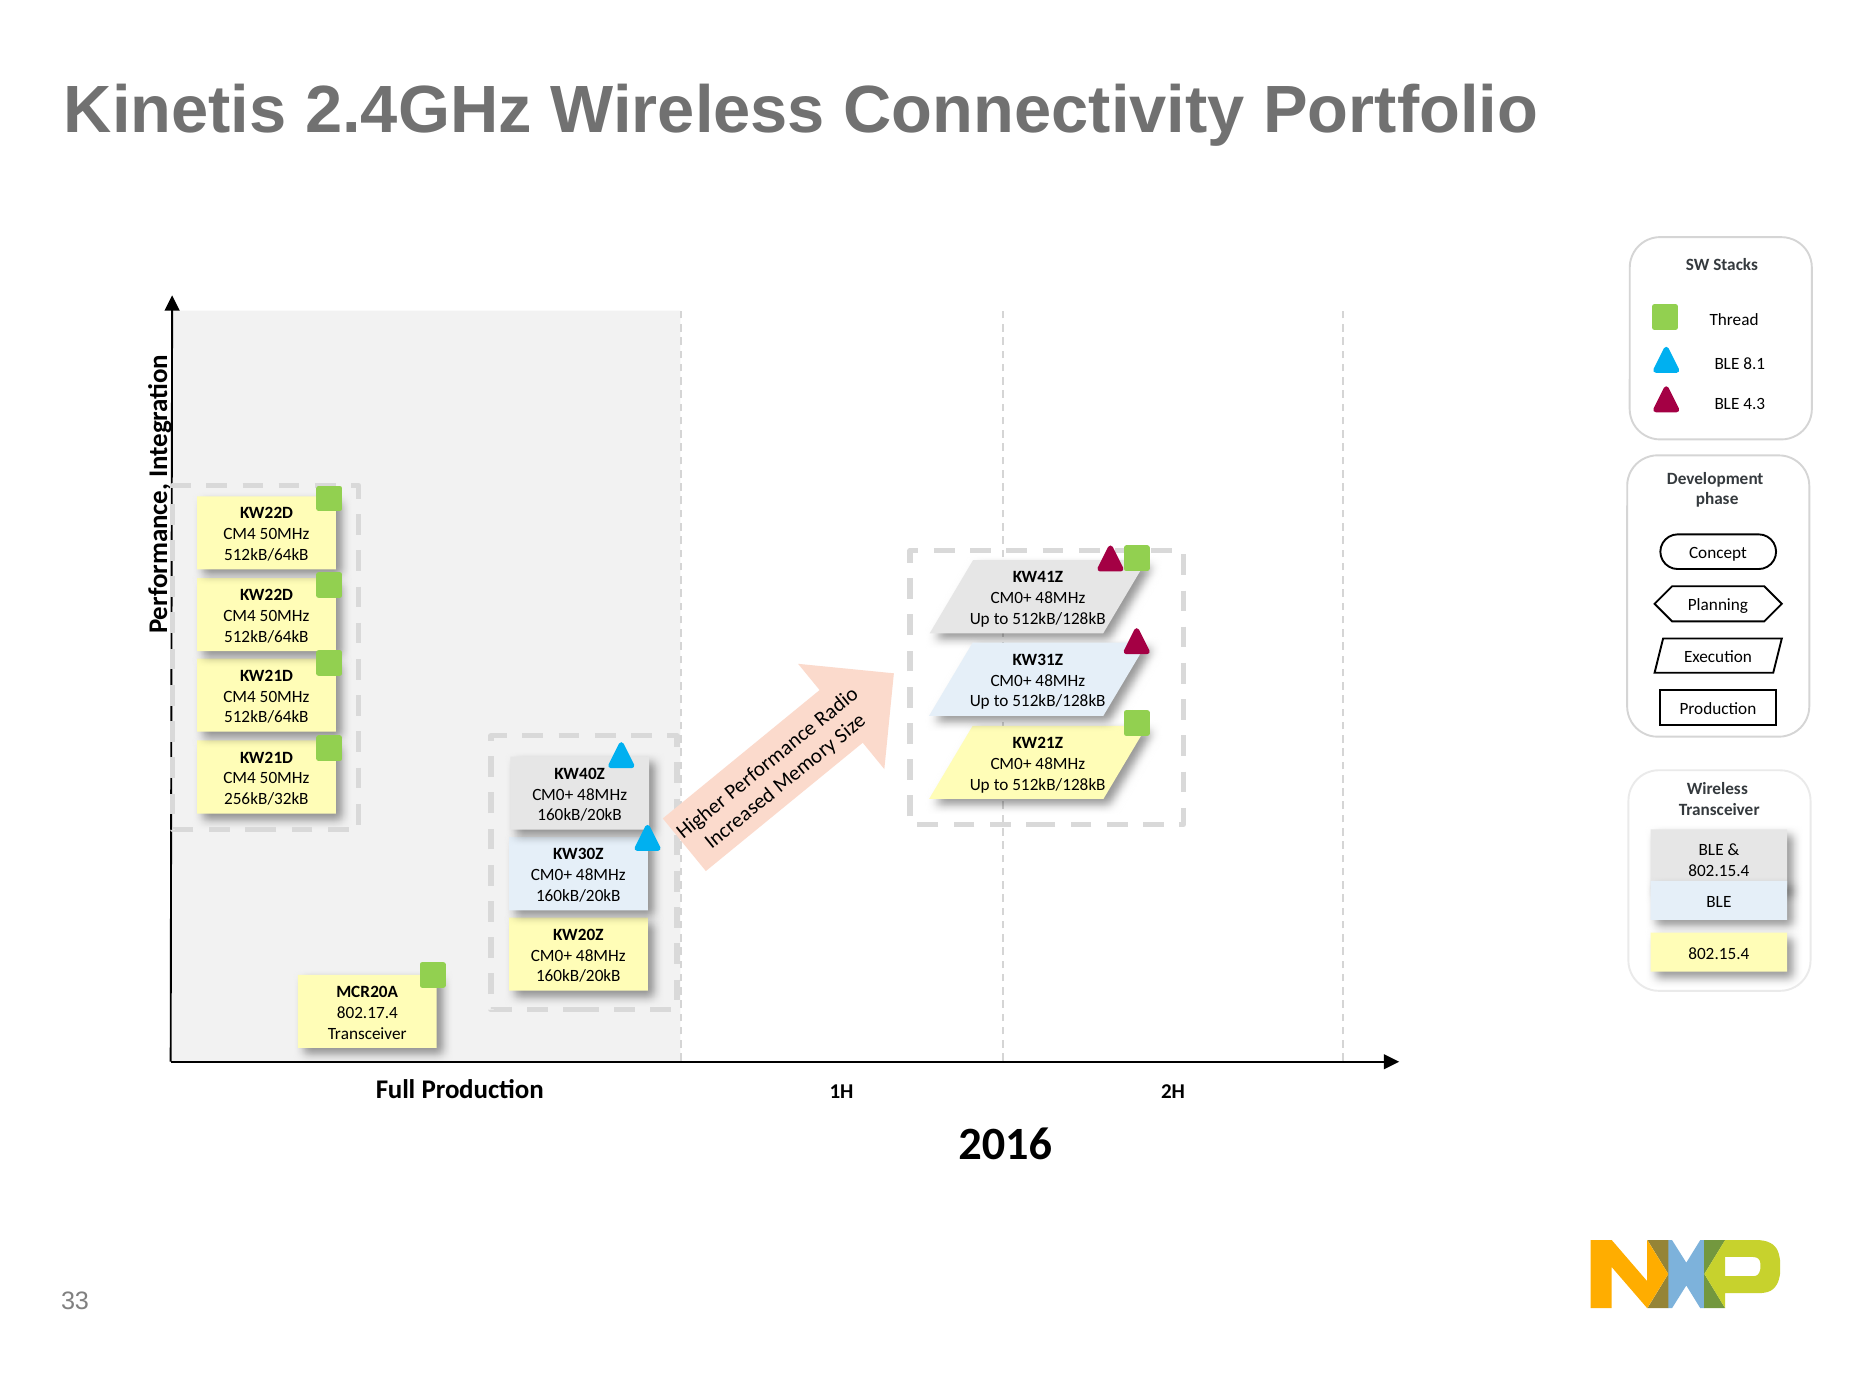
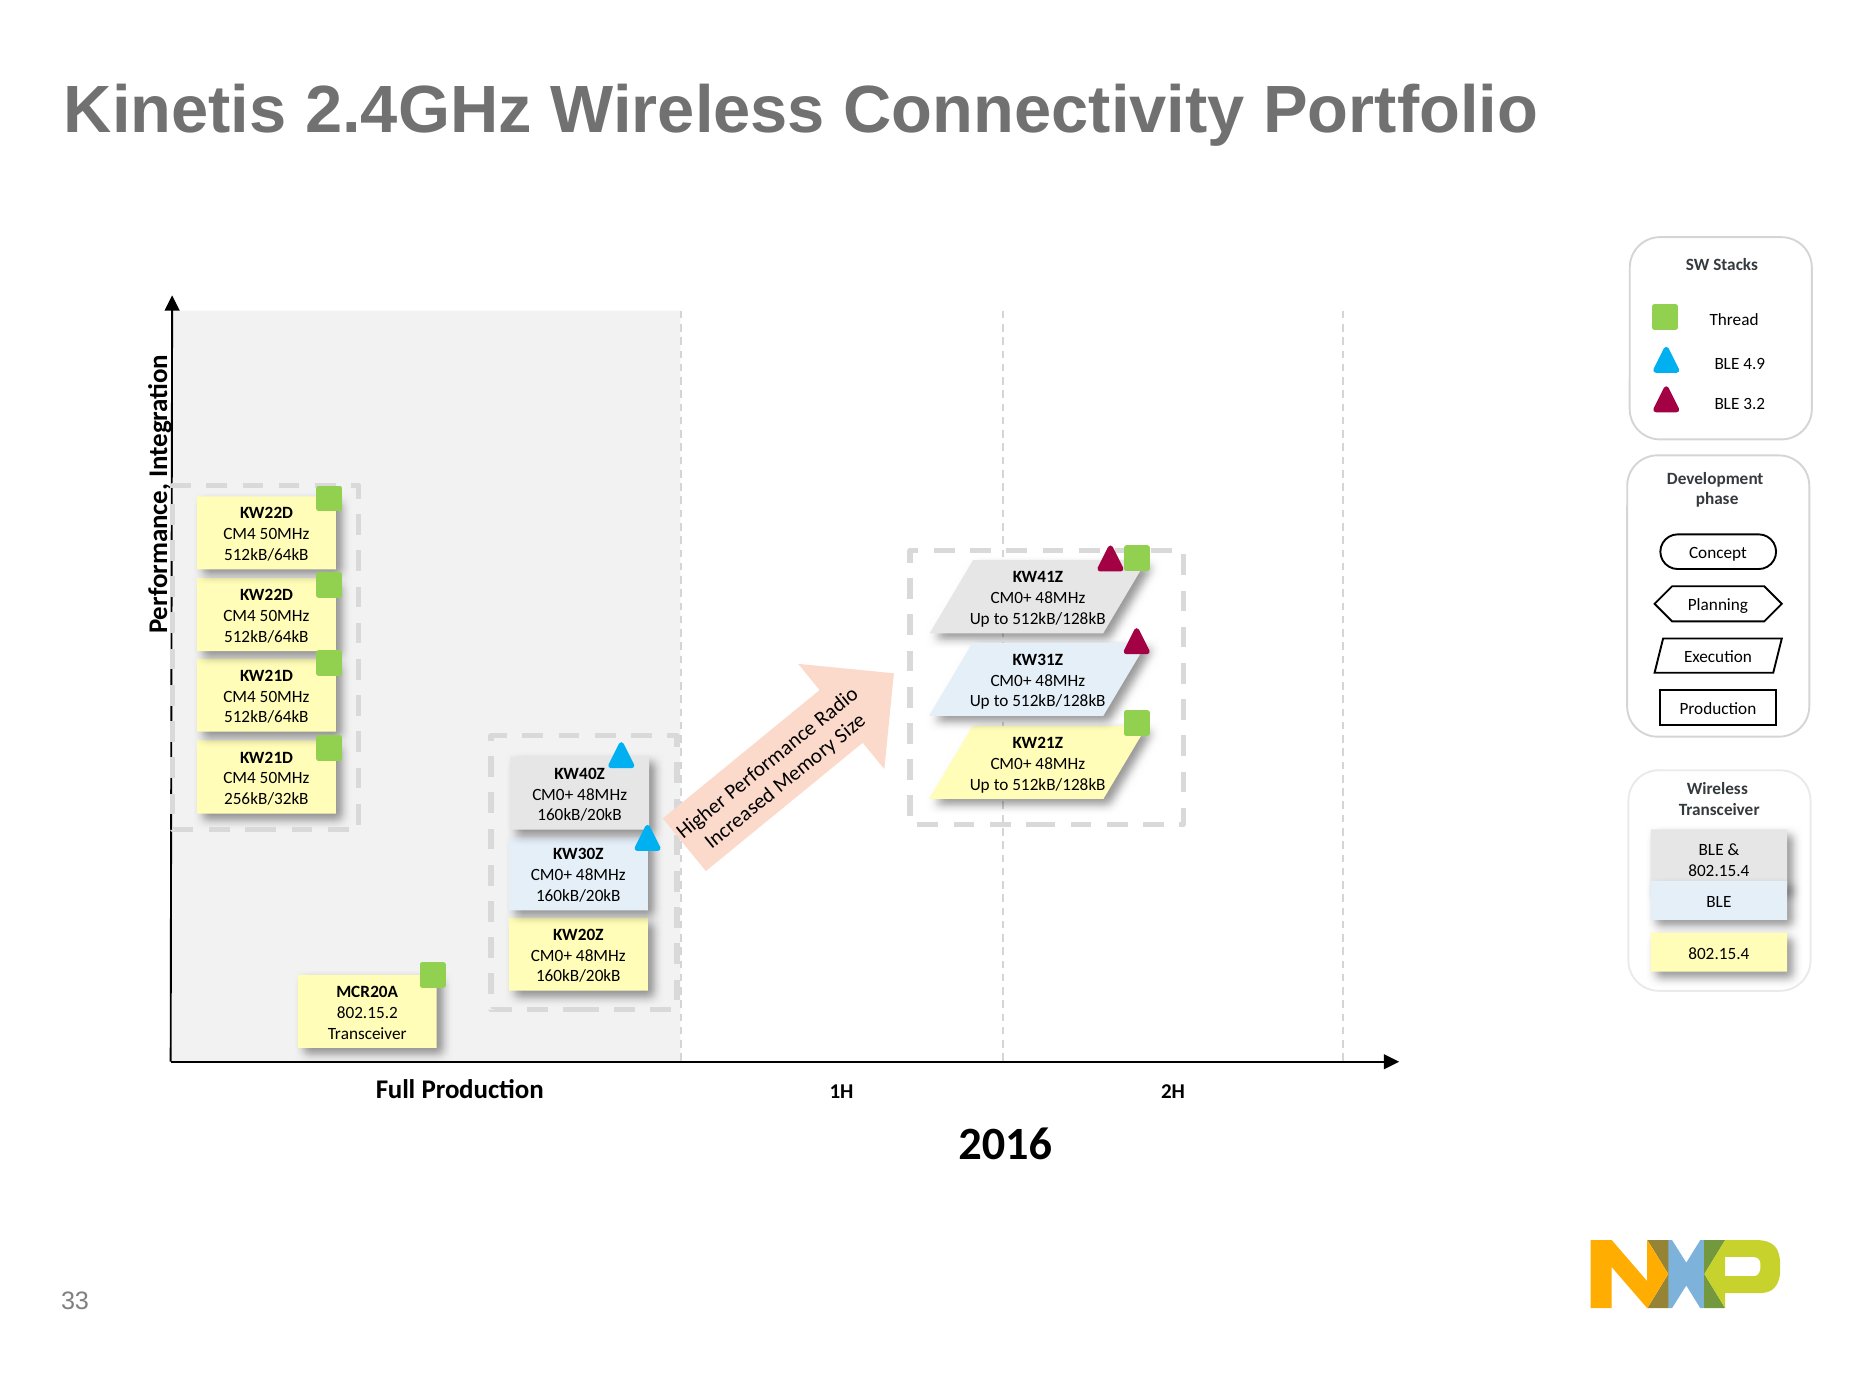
8.1: 8.1 -> 4.9
4.3: 4.3 -> 3.2
802.17.4: 802.17.4 -> 802.15.2
